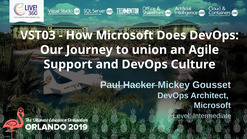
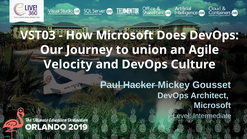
Support: Support -> Velocity
